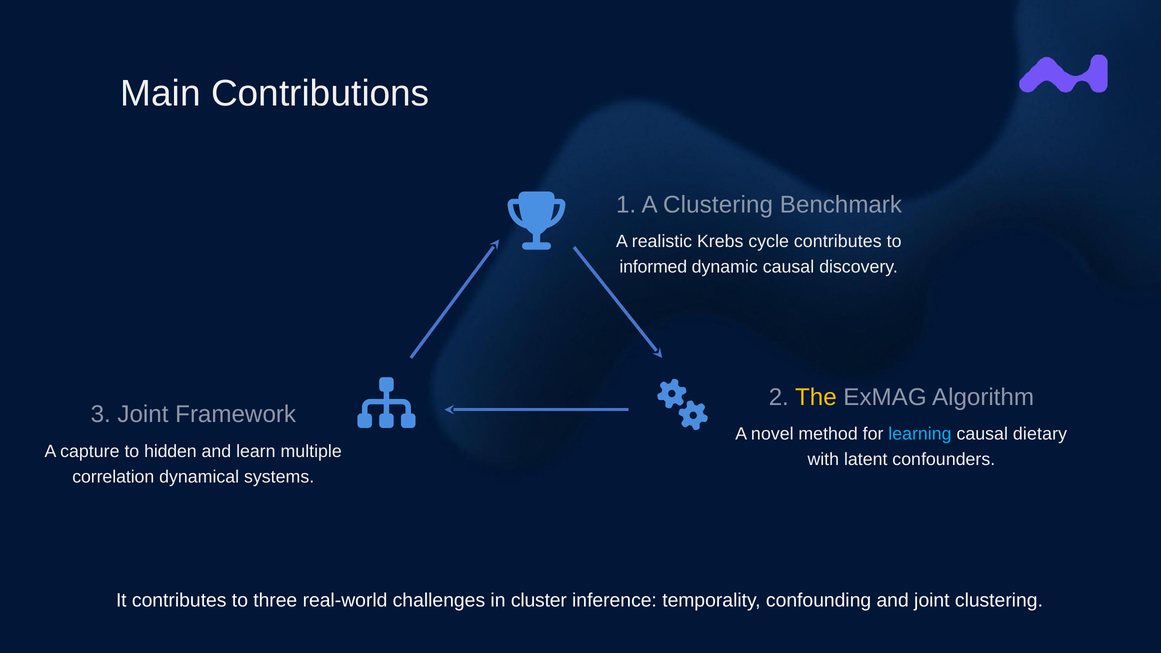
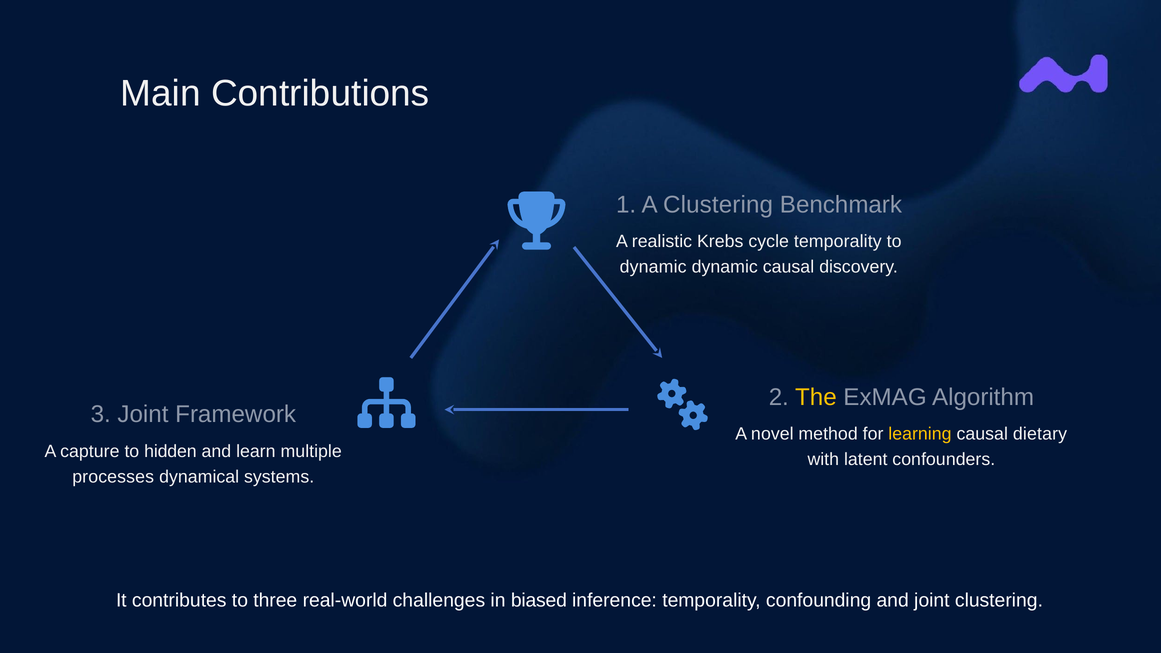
cycle contributes: contributes -> temporality
informed at (653, 267): informed -> dynamic
learning colour: light blue -> yellow
correlation: correlation -> processes
cluster: cluster -> biased
